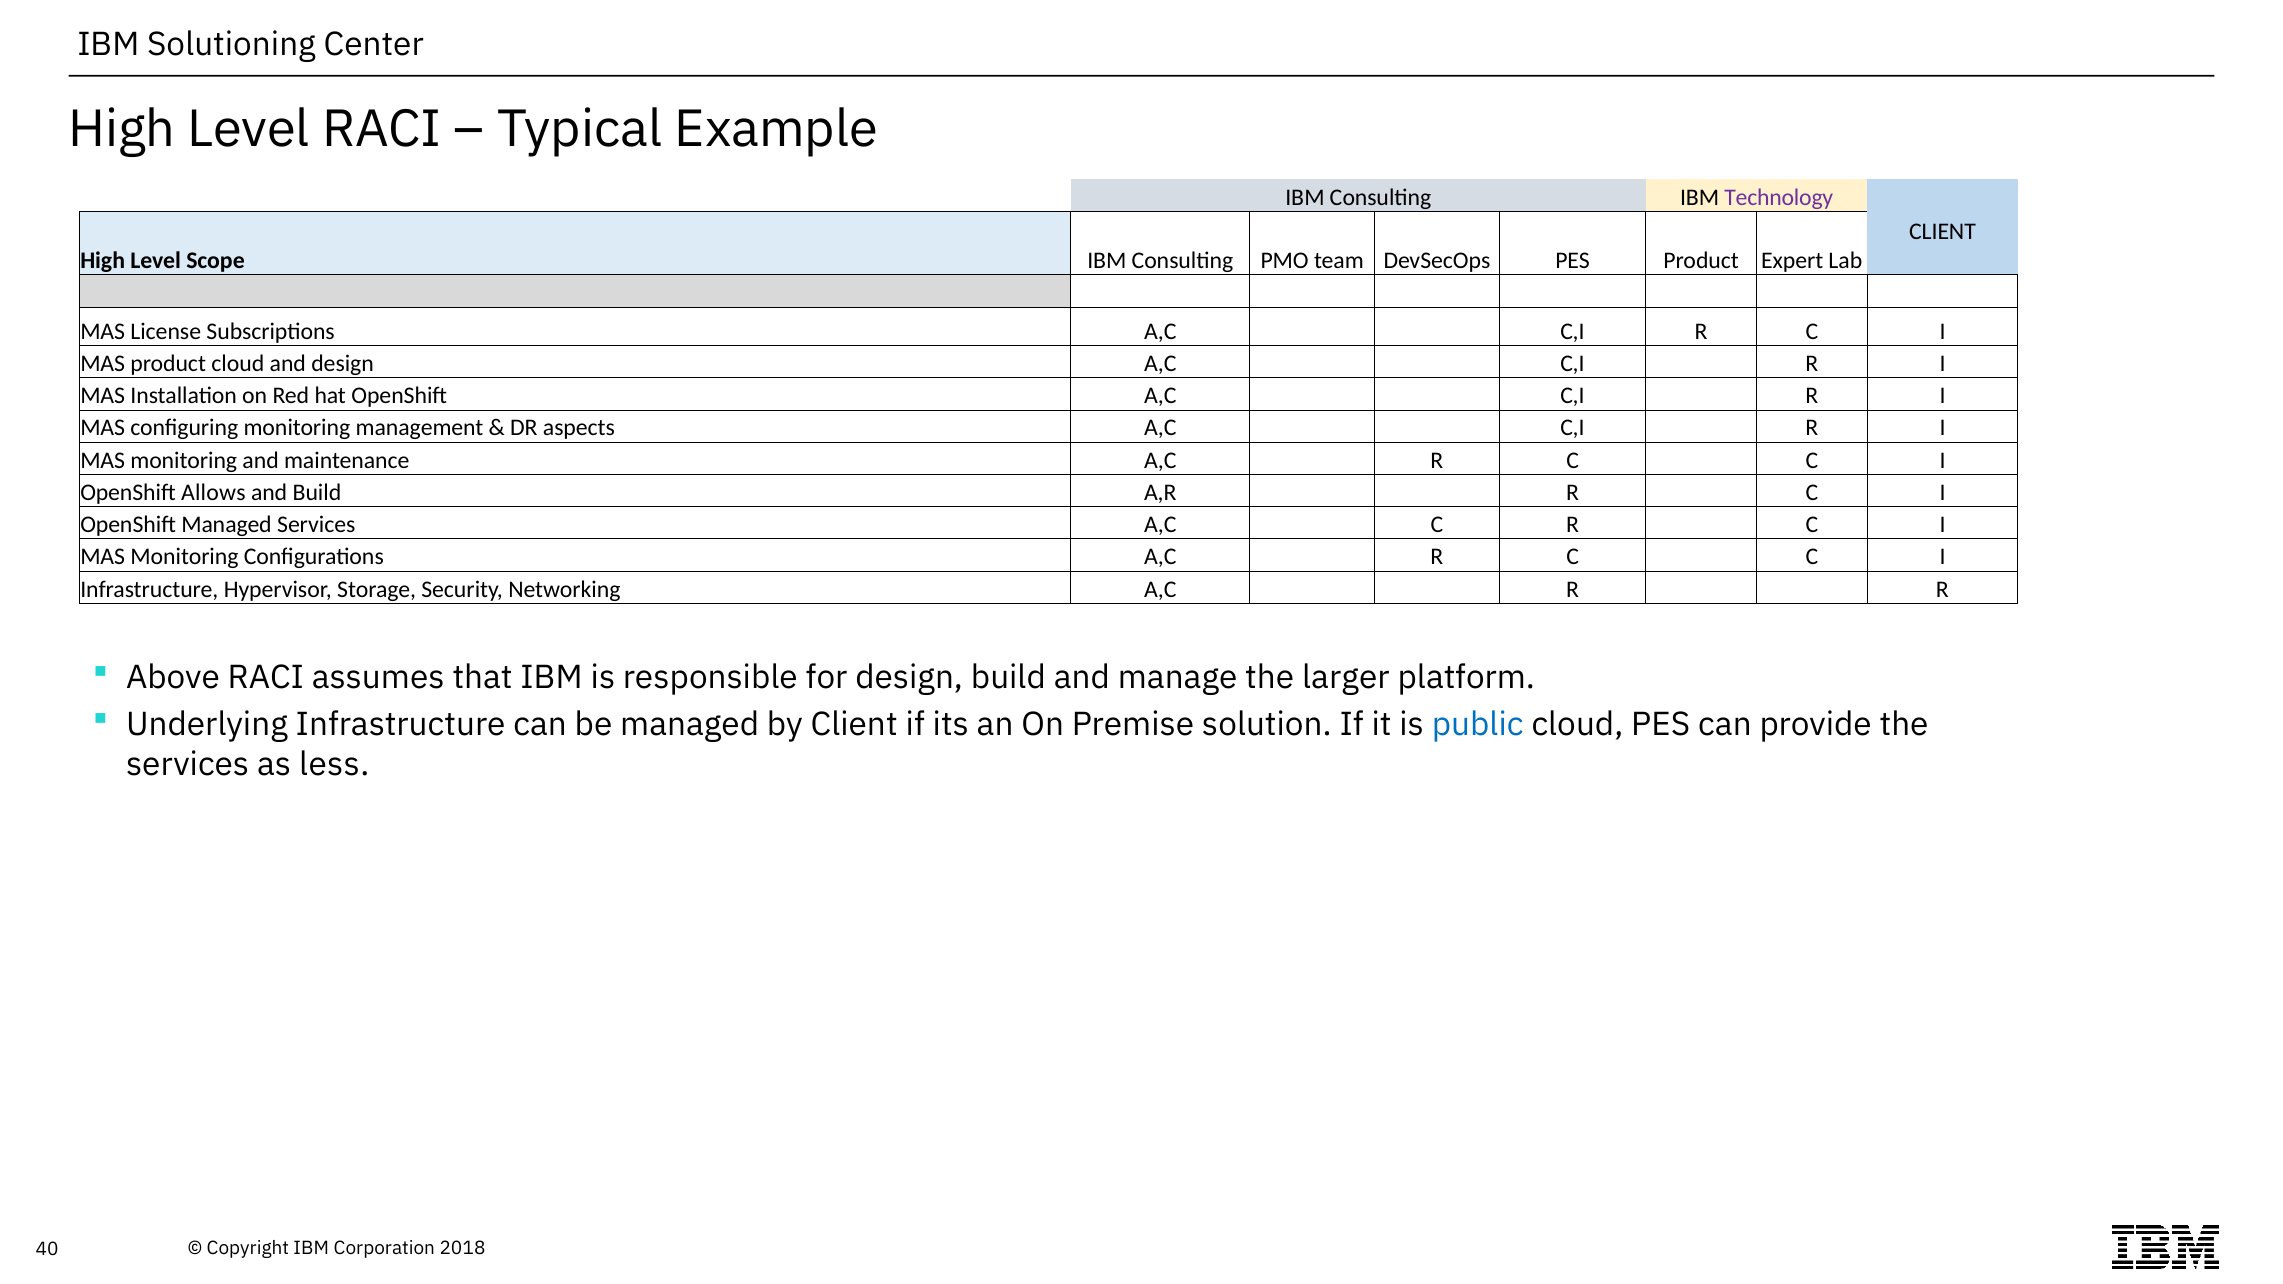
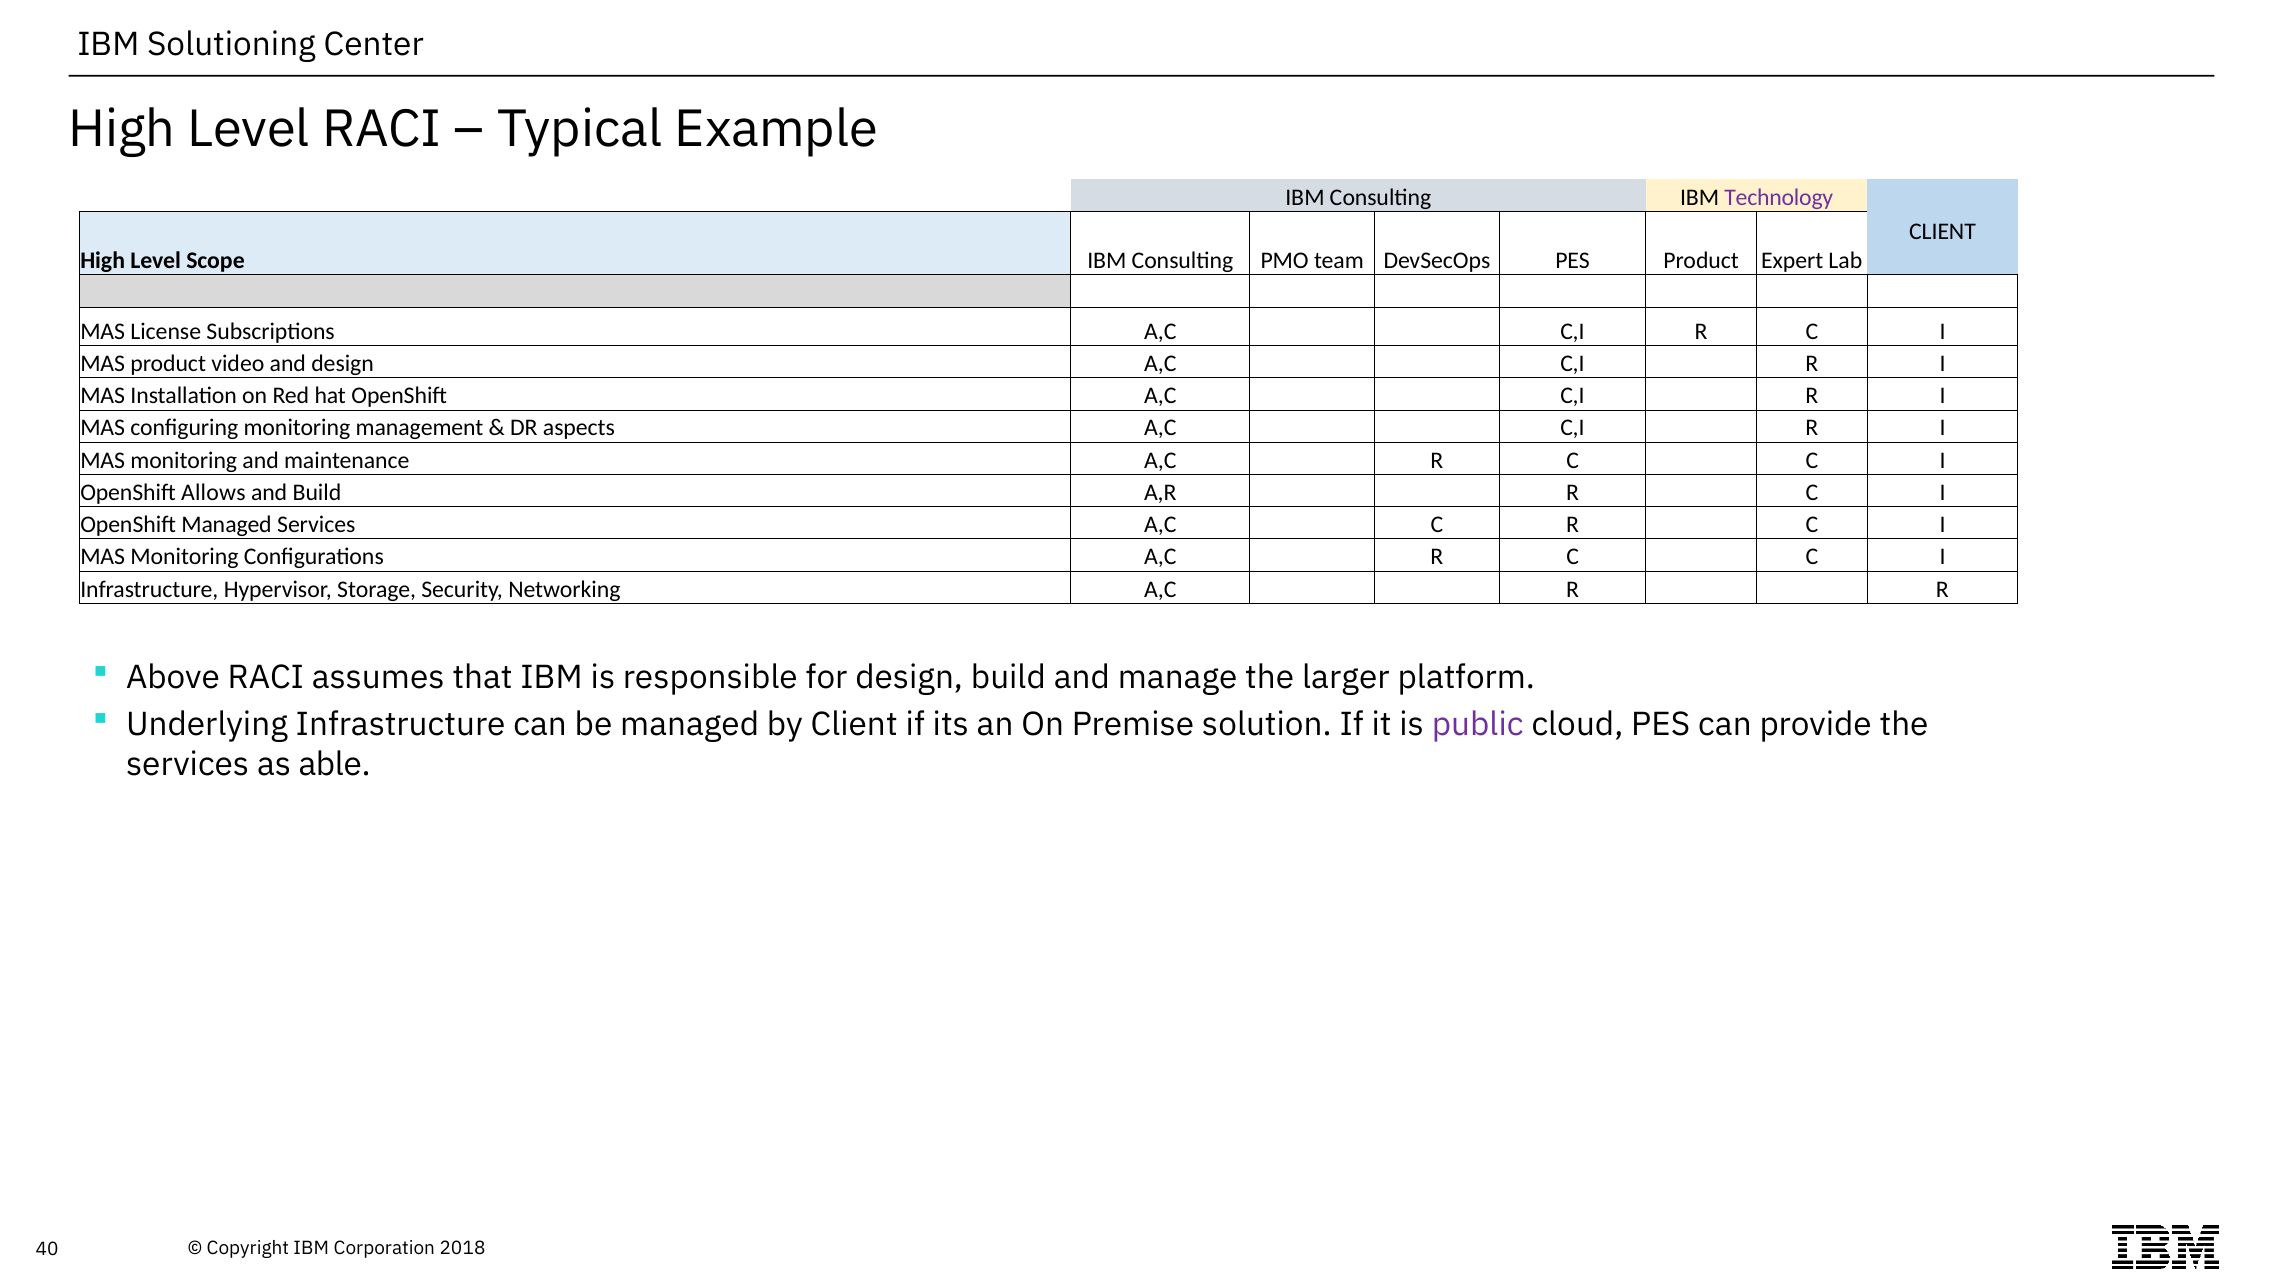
product cloud: cloud -> video
public colour: blue -> purple
less: less -> able
